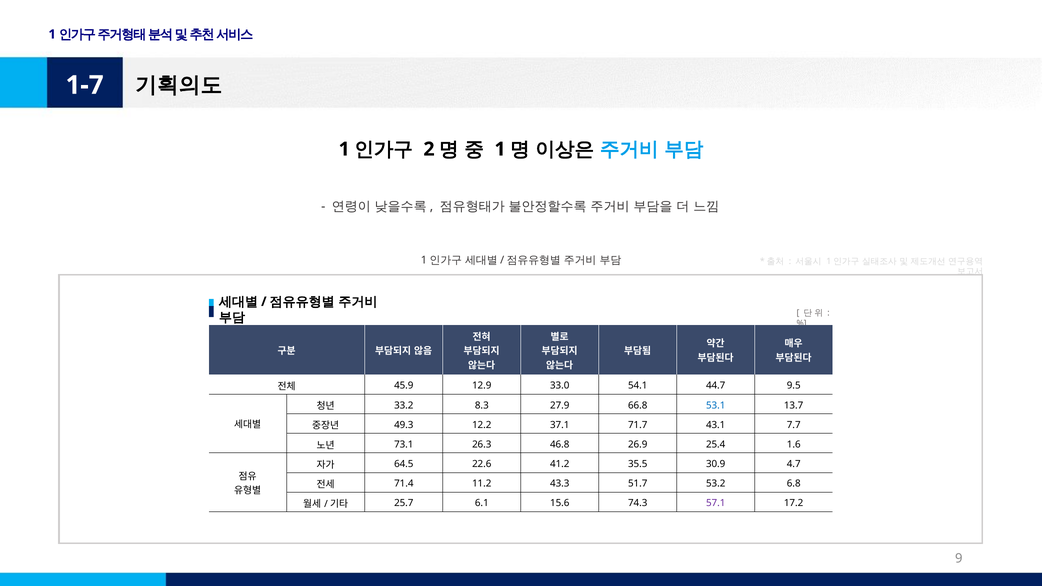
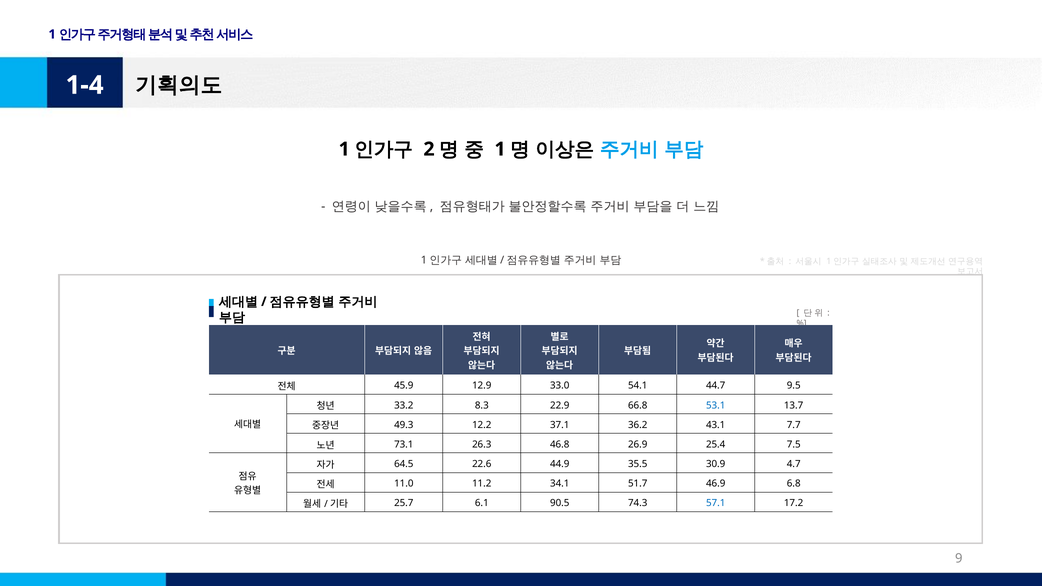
1-7: 1-7 -> 1-4
27.9: 27.9 -> 22.9
71.7: 71.7 -> 36.2
1.6: 1.6 -> 7.5
41.2: 41.2 -> 44.9
71.4: 71.4 -> 11.0
43.3: 43.3 -> 34.1
53.2: 53.2 -> 46.9
15.6: 15.6 -> 90.5
57.1 colour: purple -> blue
